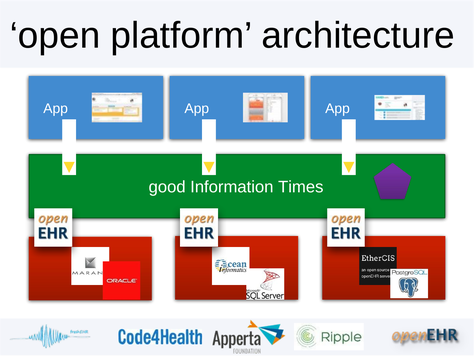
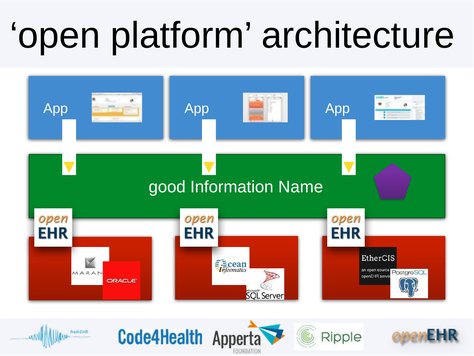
Times: Times -> Name
